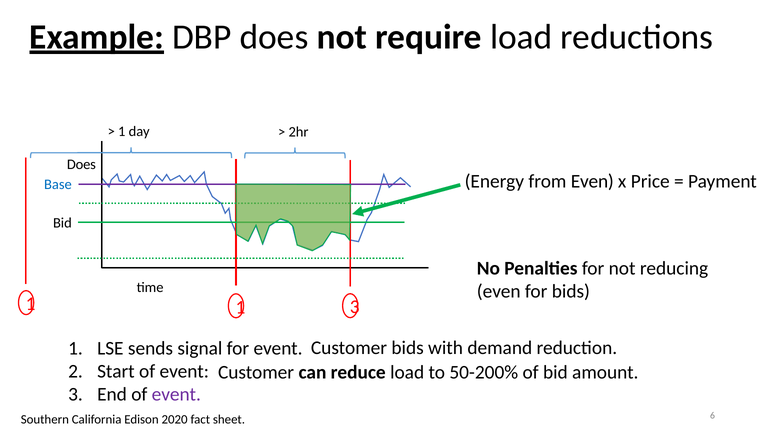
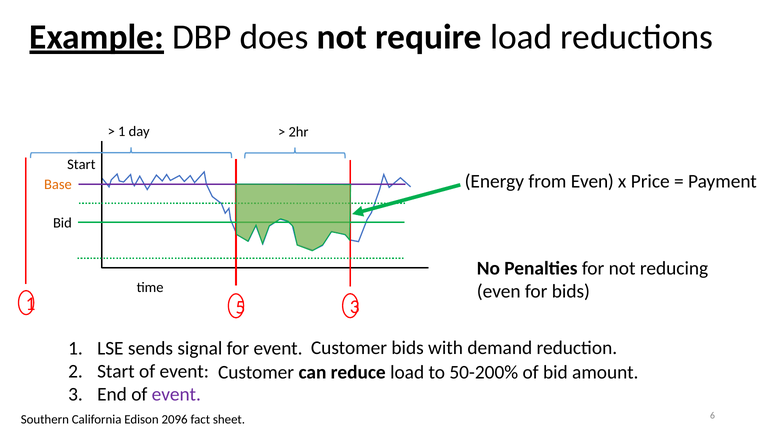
Does at (81, 165): Does -> Start
Base colour: blue -> orange
1 1: 1 -> 5
2020: 2020 -> 2096
